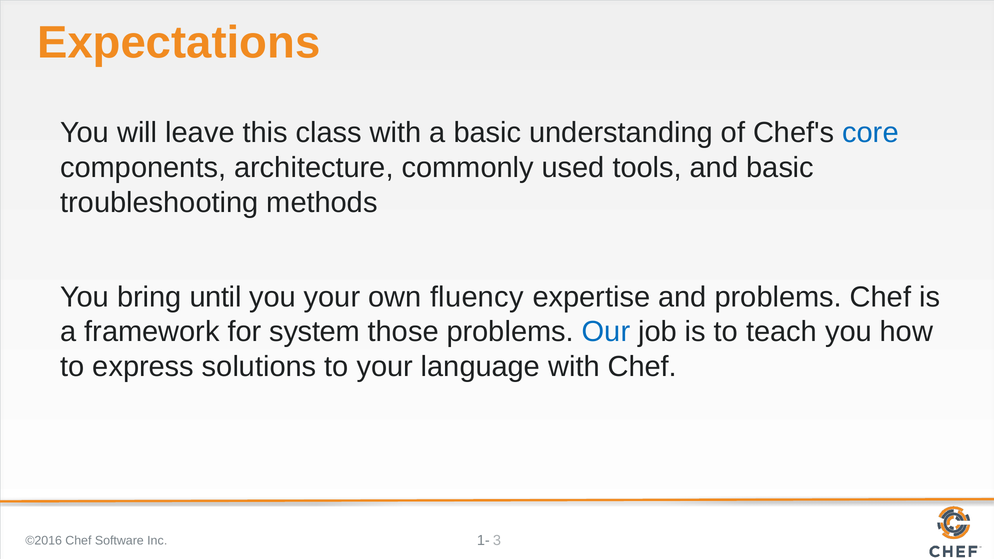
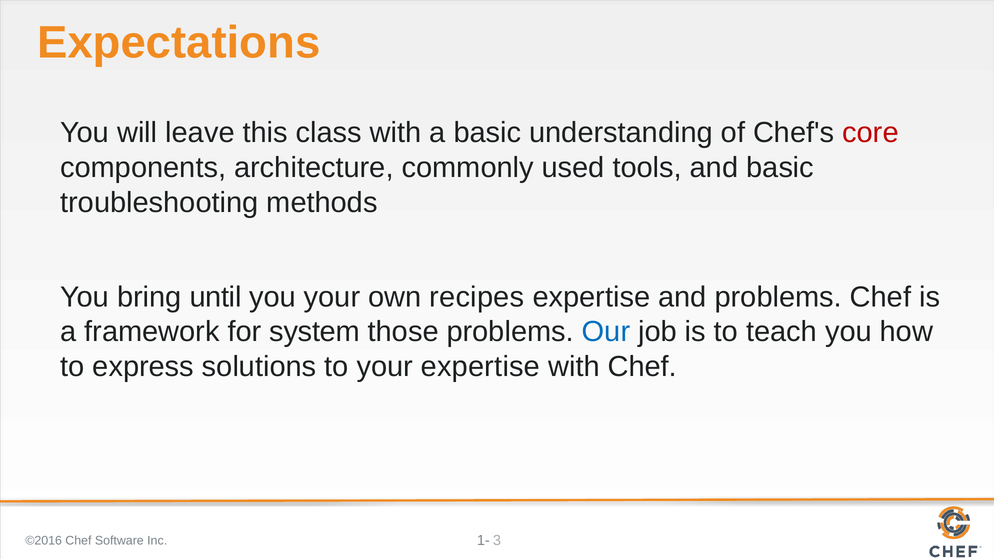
core colour: blue -> red
fluency: fluency -> recipes
your language: language -> expertise
